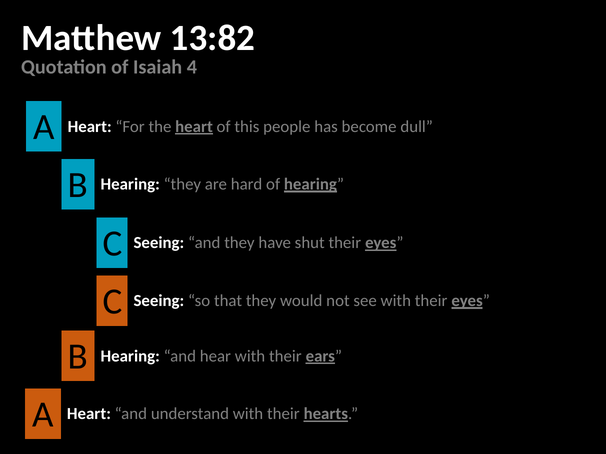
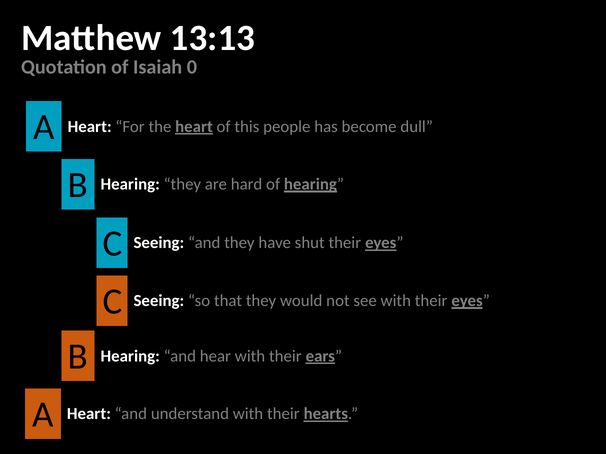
13:82: 13:82 -> 13:13
4: 4 -> 0
